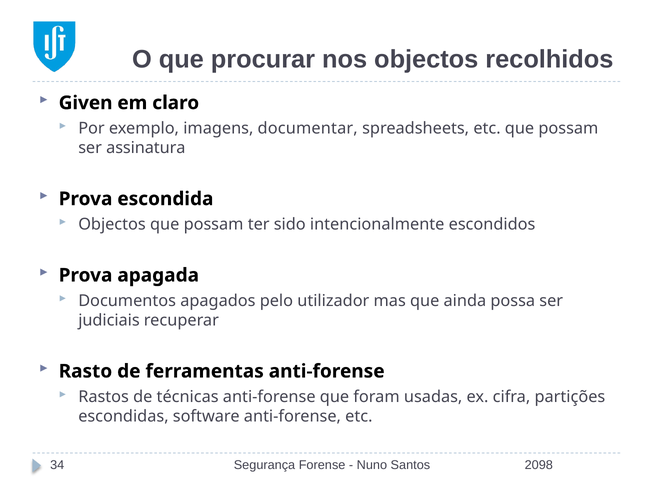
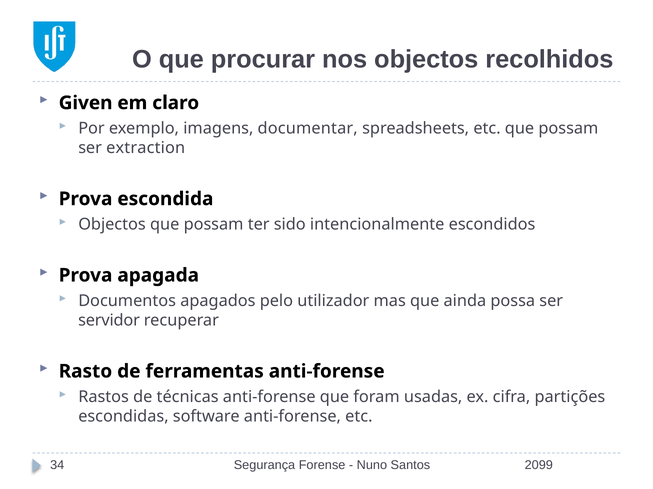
assinatura: assinatura -> extraction
judiciais: judiciais -> servidor
2098: 2098 -> 2099
